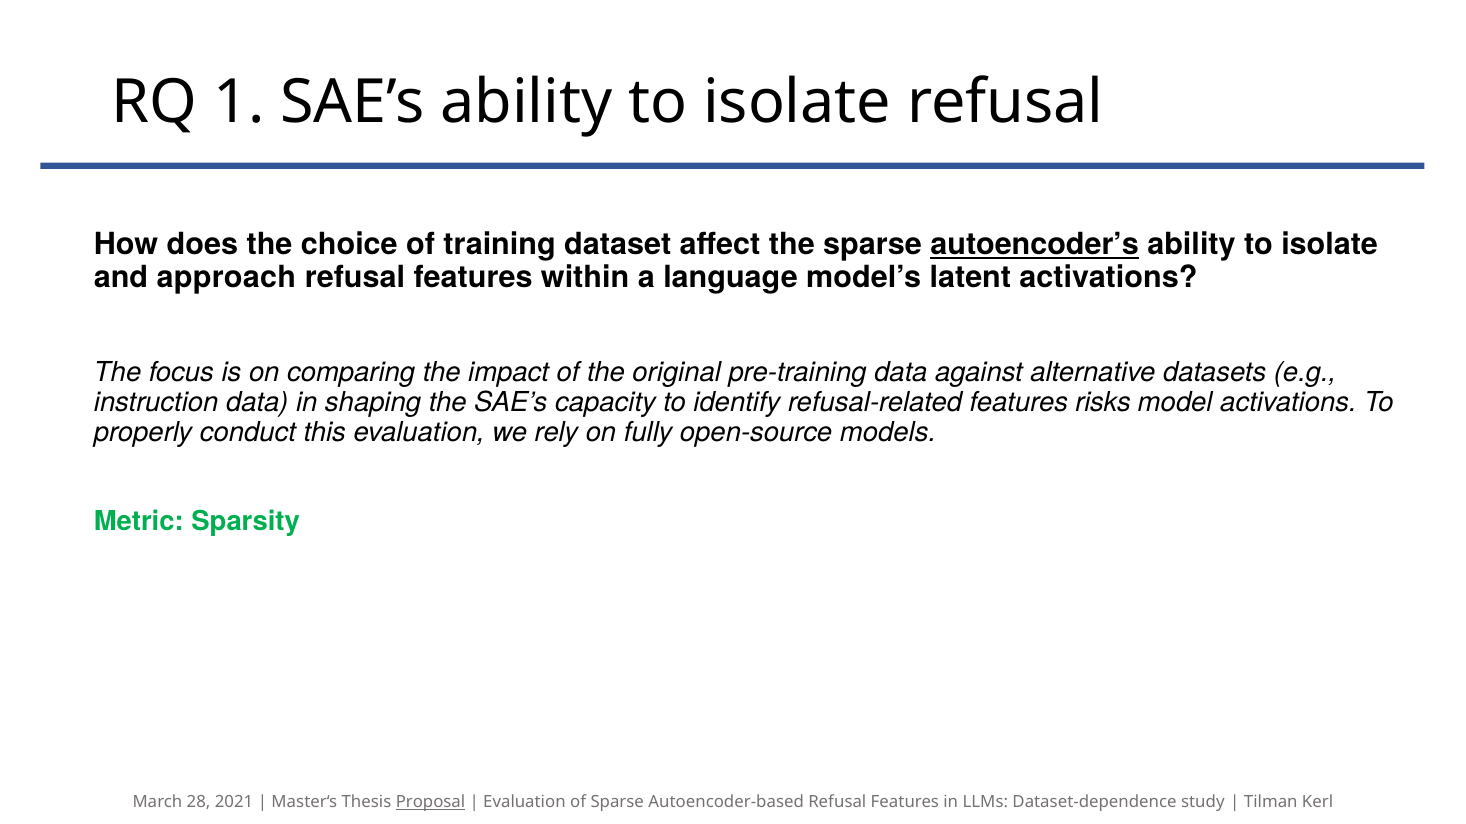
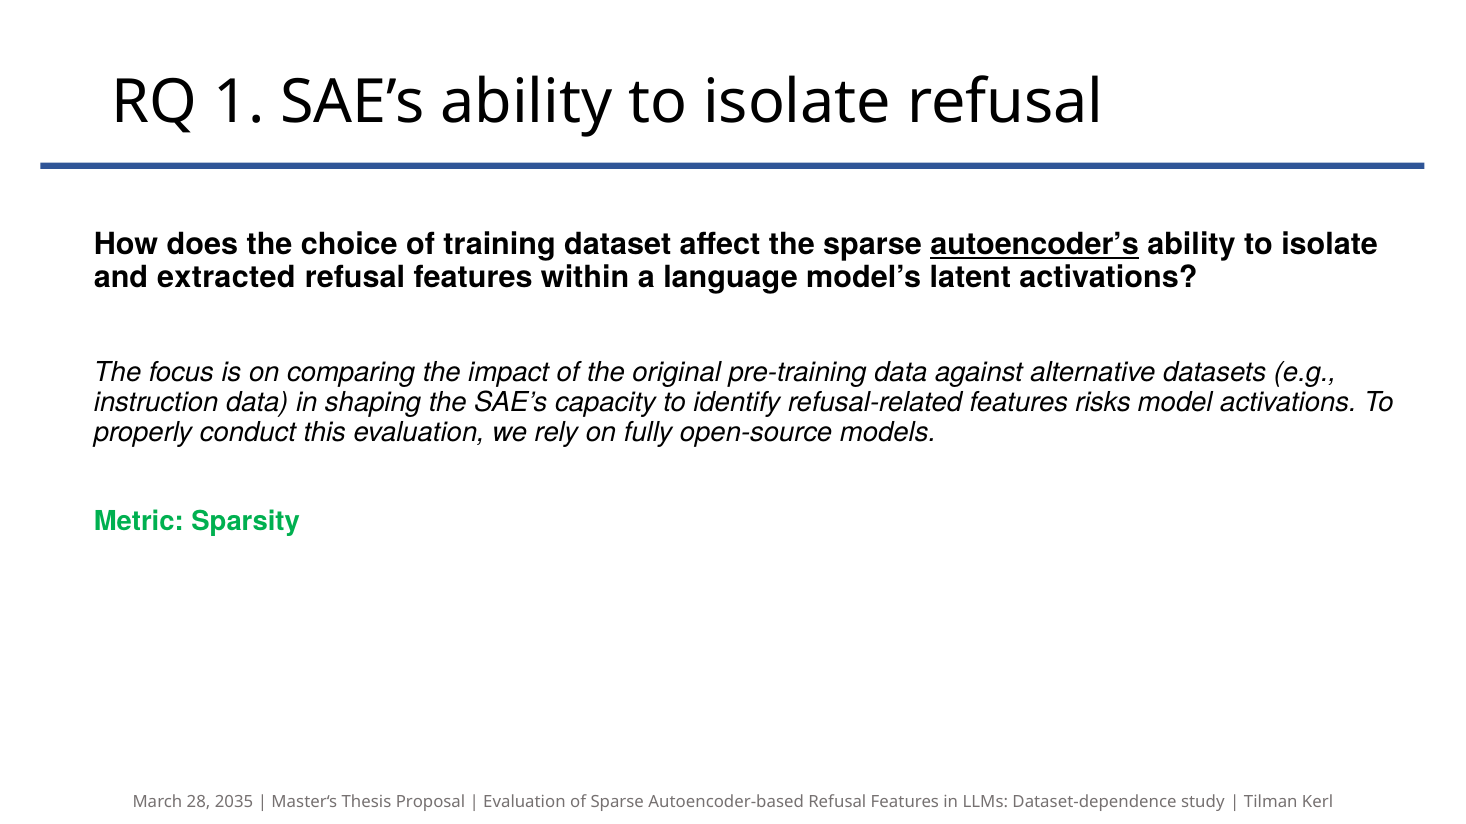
approach: approach -> extracted
2021: 2021 -> 2035
Proposal underline: present -> none
